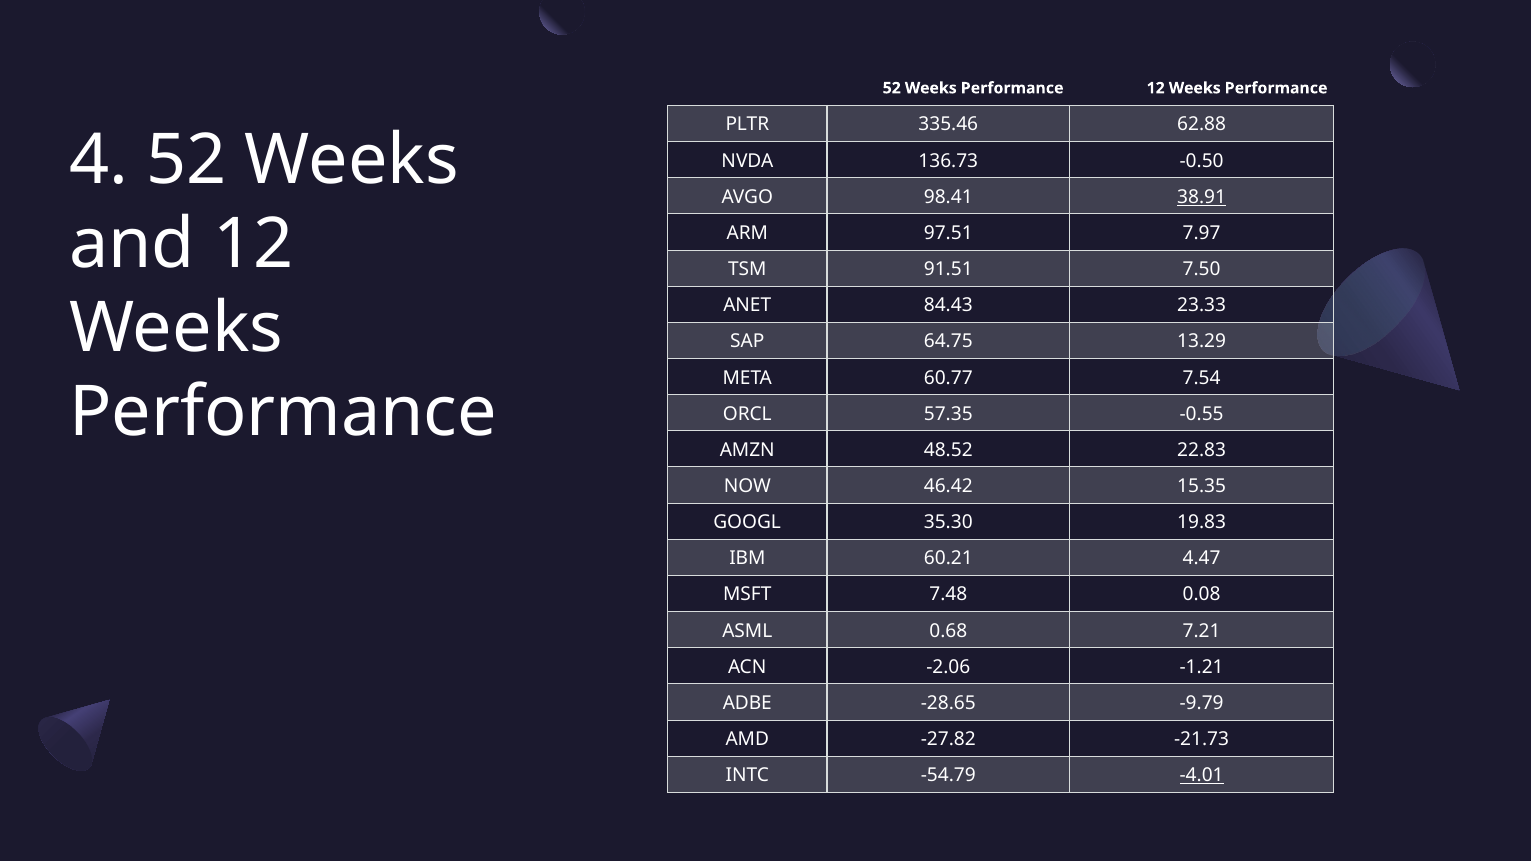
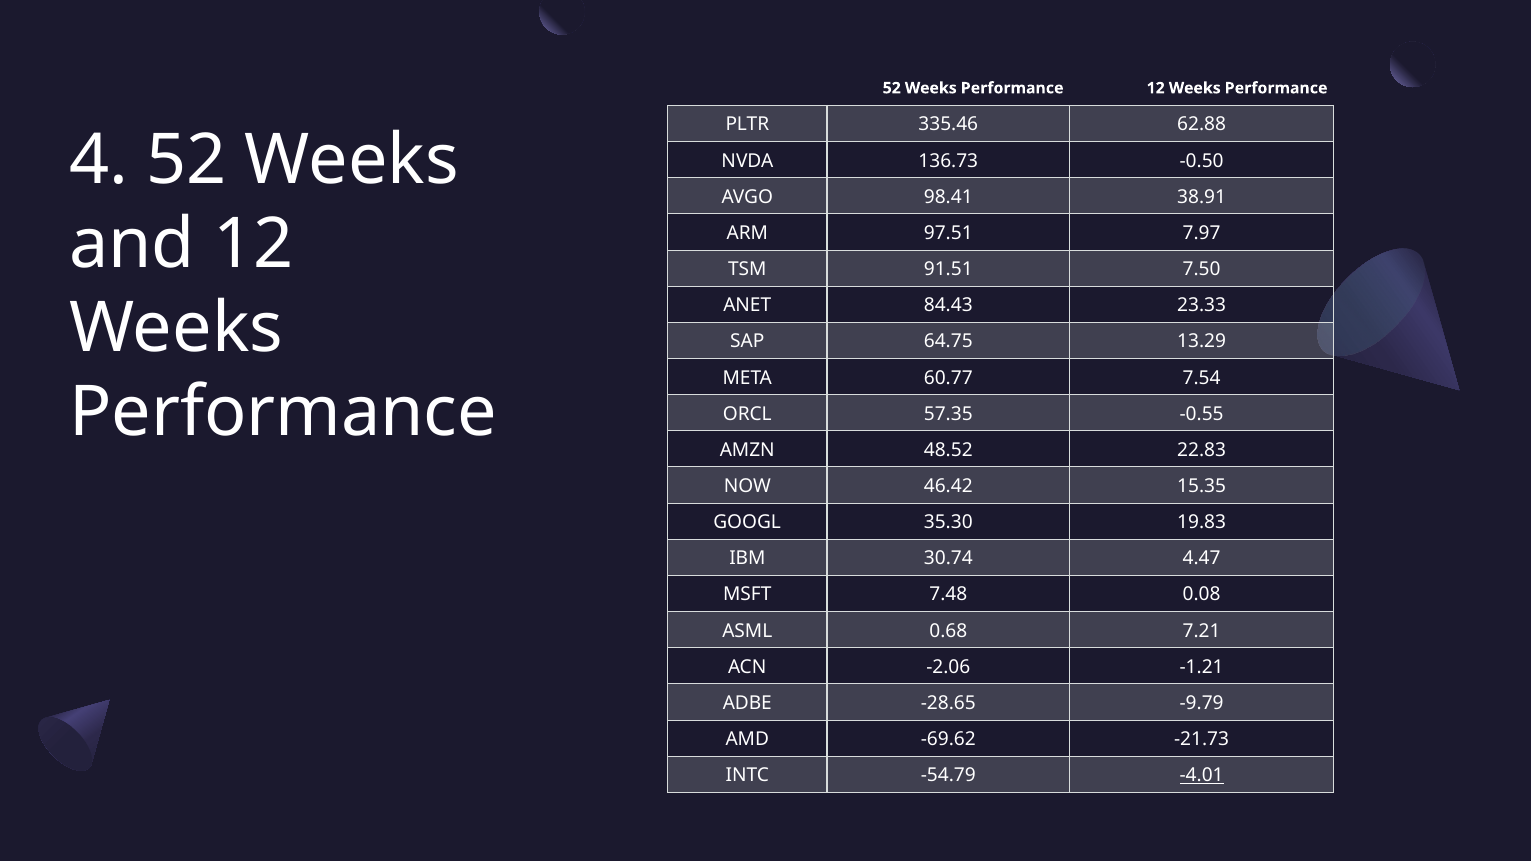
38.91 underline: present -> none
60.21: 60.21 -> 30.74
-27.82: -27.82 -> -69.62
